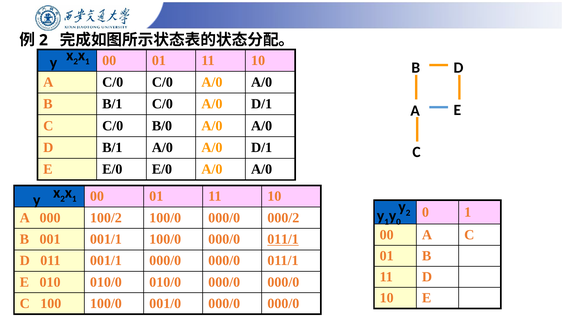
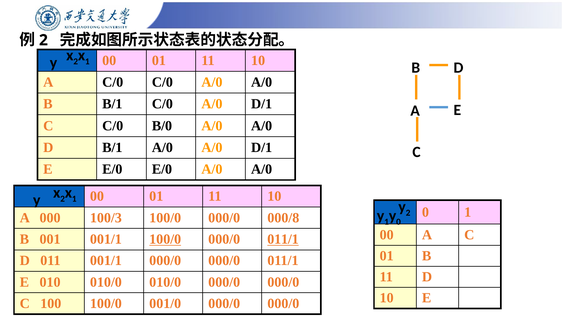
100/2: 100/2 -> 100/3
000/2: 000/2 -> 000/8
100/0 at (165, 239) underline: none -> present
